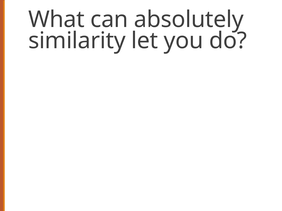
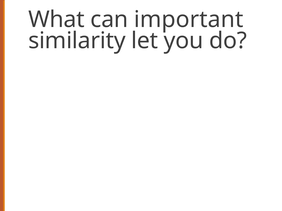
absolutely: absolutely -> important
